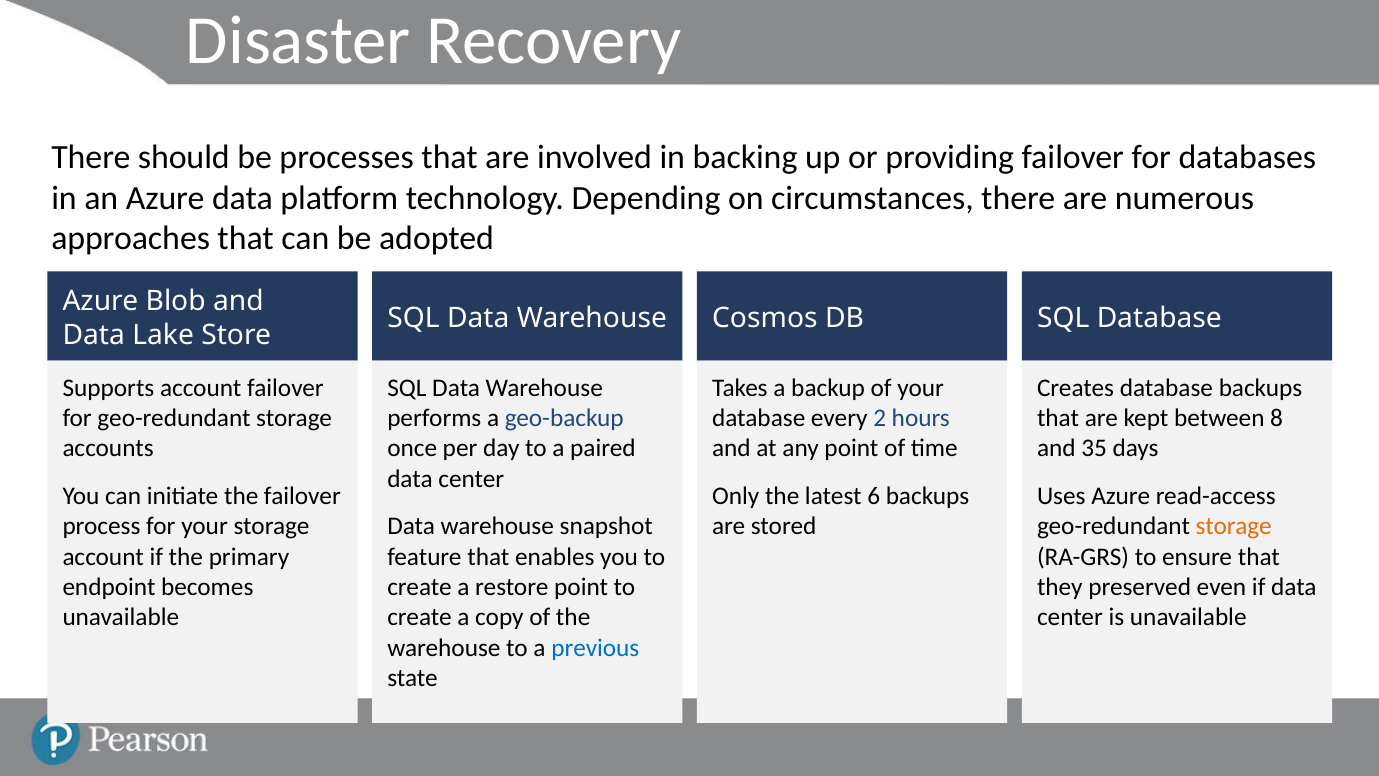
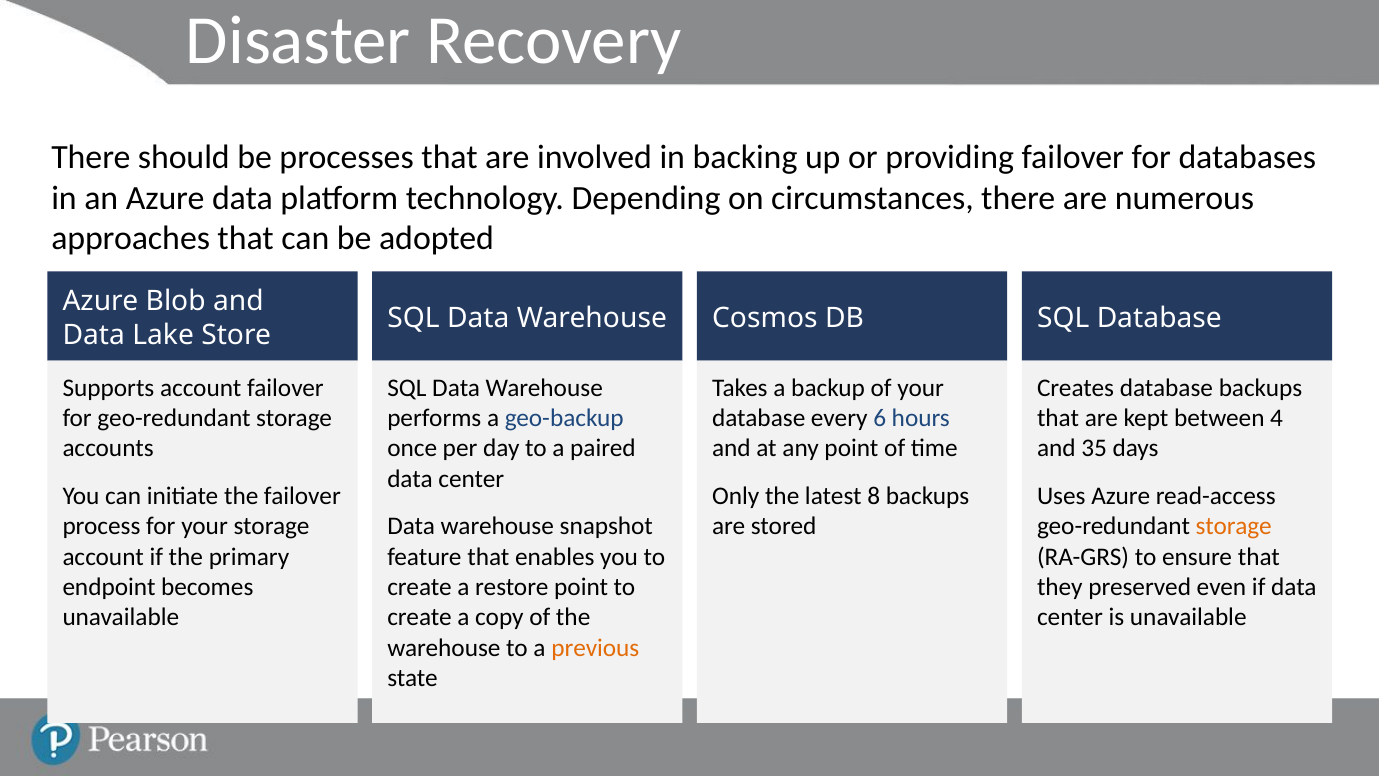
2: 2 -> 6
8: 8 -> 4
6: 6 -> 8
previous colour: blue -> orange
